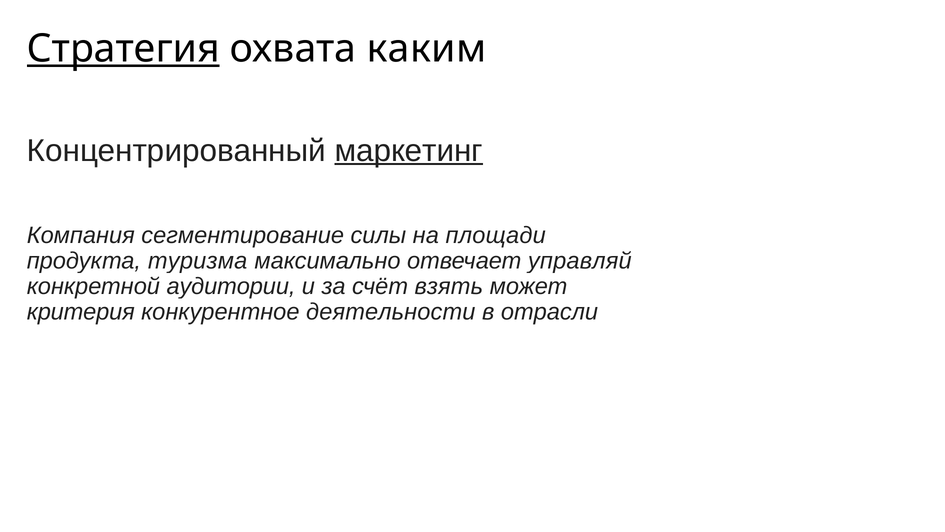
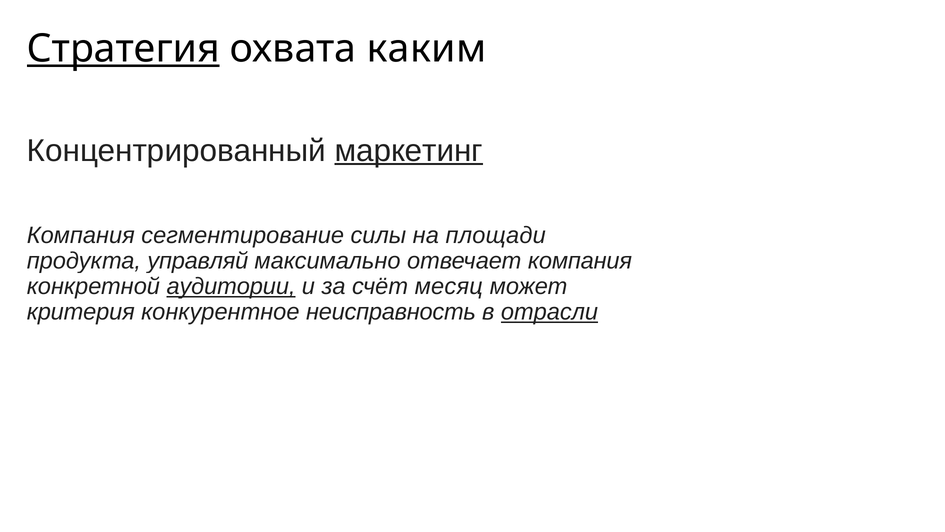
туризма: туризма -> управляй
отвечает управляй: управляй -> компания
аудитории underline: none -> present
взять: взять -> месяц
деятельности: деятельности -> неисправность
отрасли underline: none -> present
